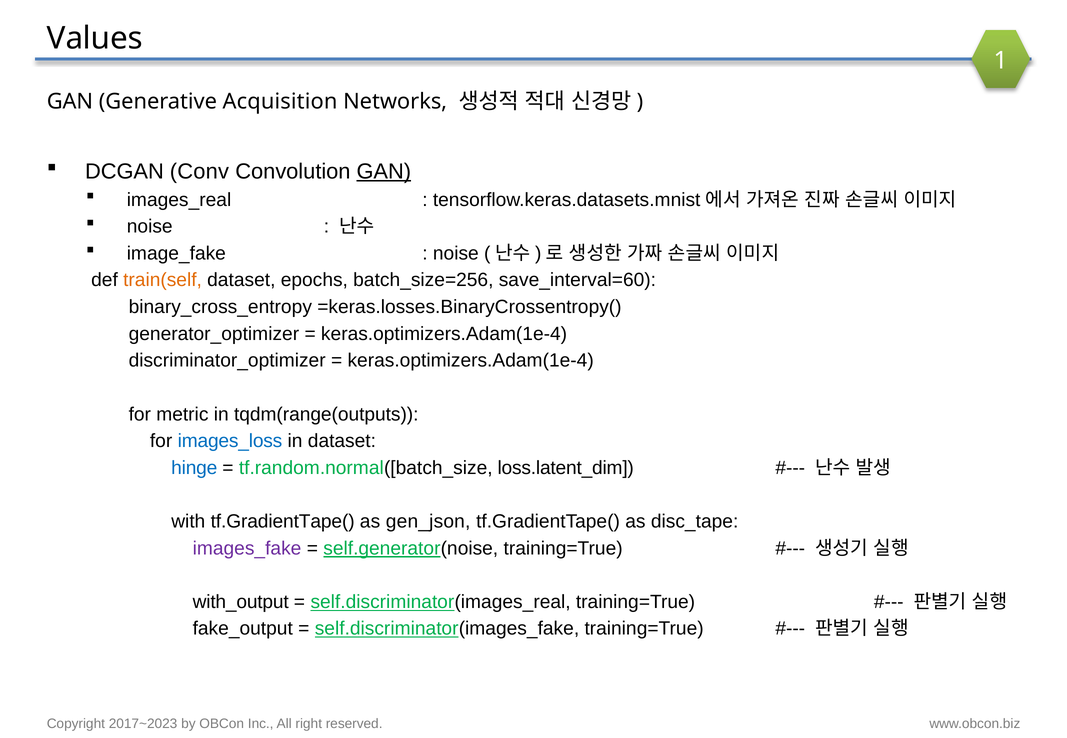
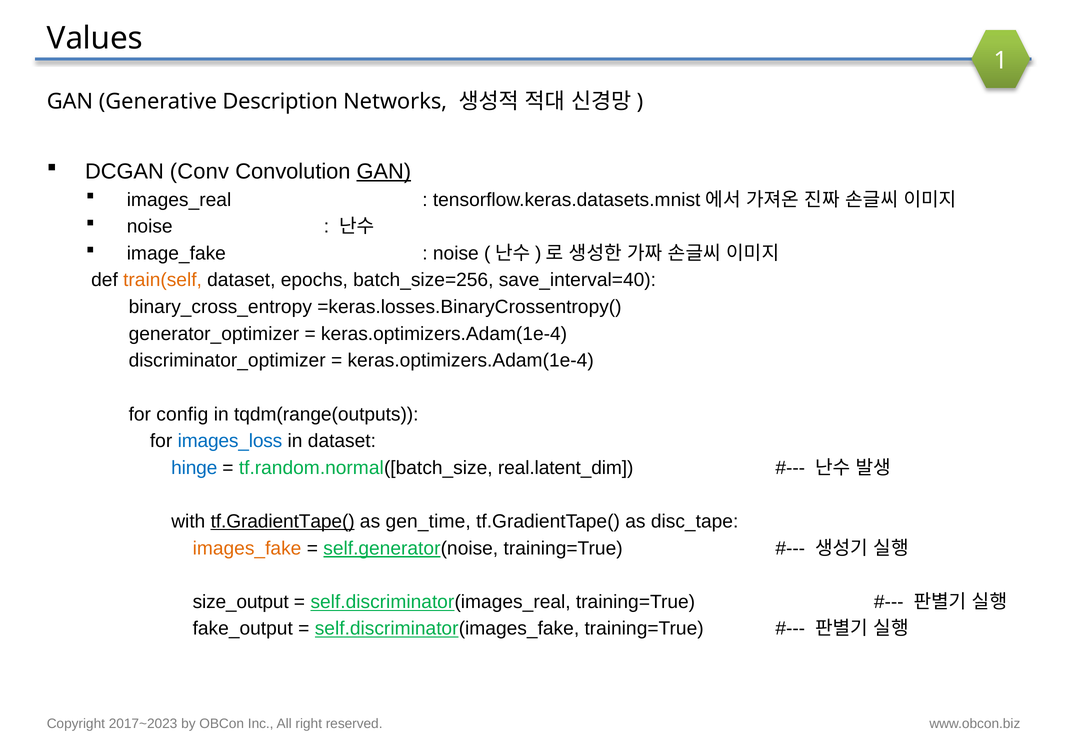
Acquisition: Acquisition -> Description
save_interval=60: save_interval=60 -> save_interval=40
metric: metric -> config
loss.latent_dim: loss.latent_dim -> real.latent_dim
tf.GradientTape( at (283, 522) underline: none -> present
gen_json: gen_json -> gen_time
images_fake colour: purple -> orange
with_output: with_output -> size_output
